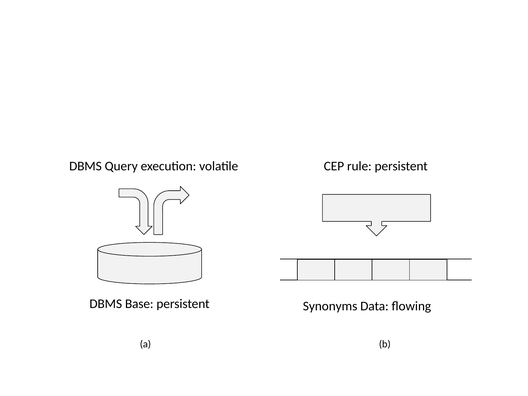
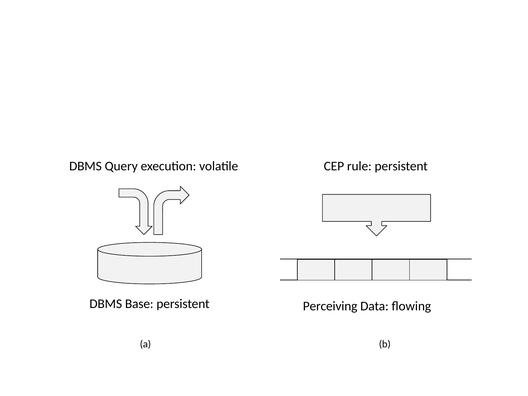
Synonyms: Synonyms -> Perceiving
